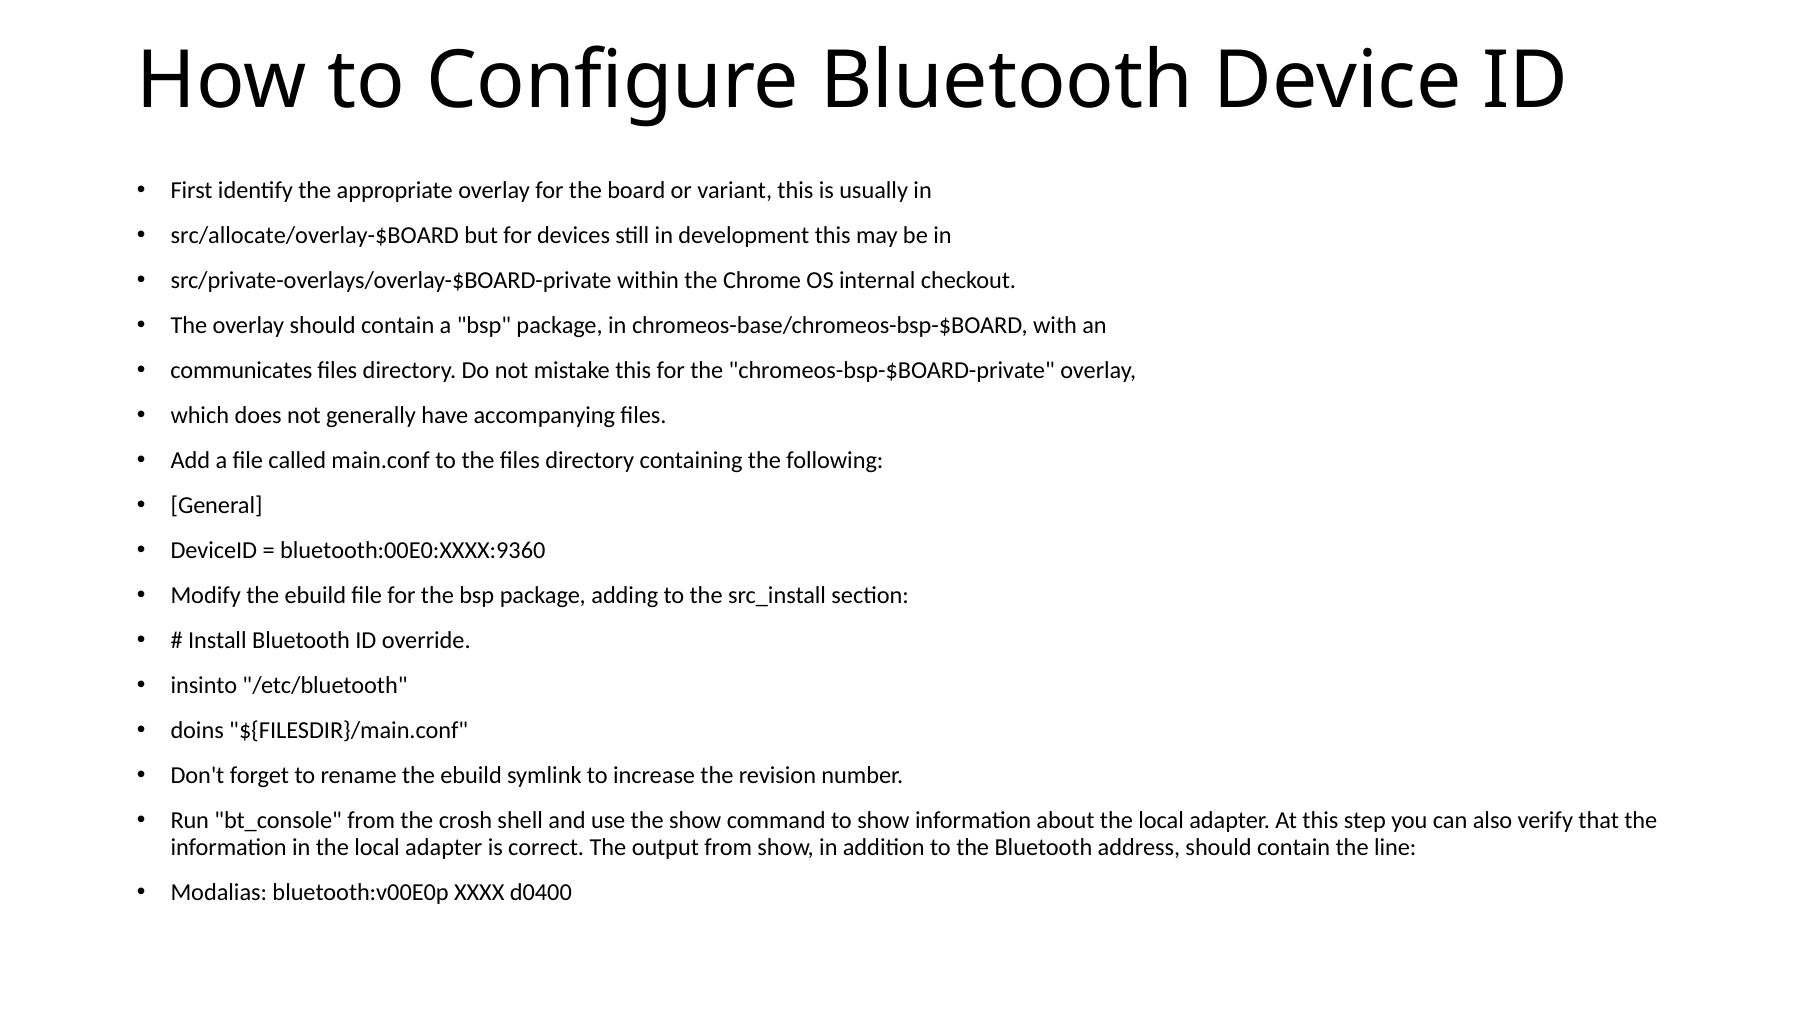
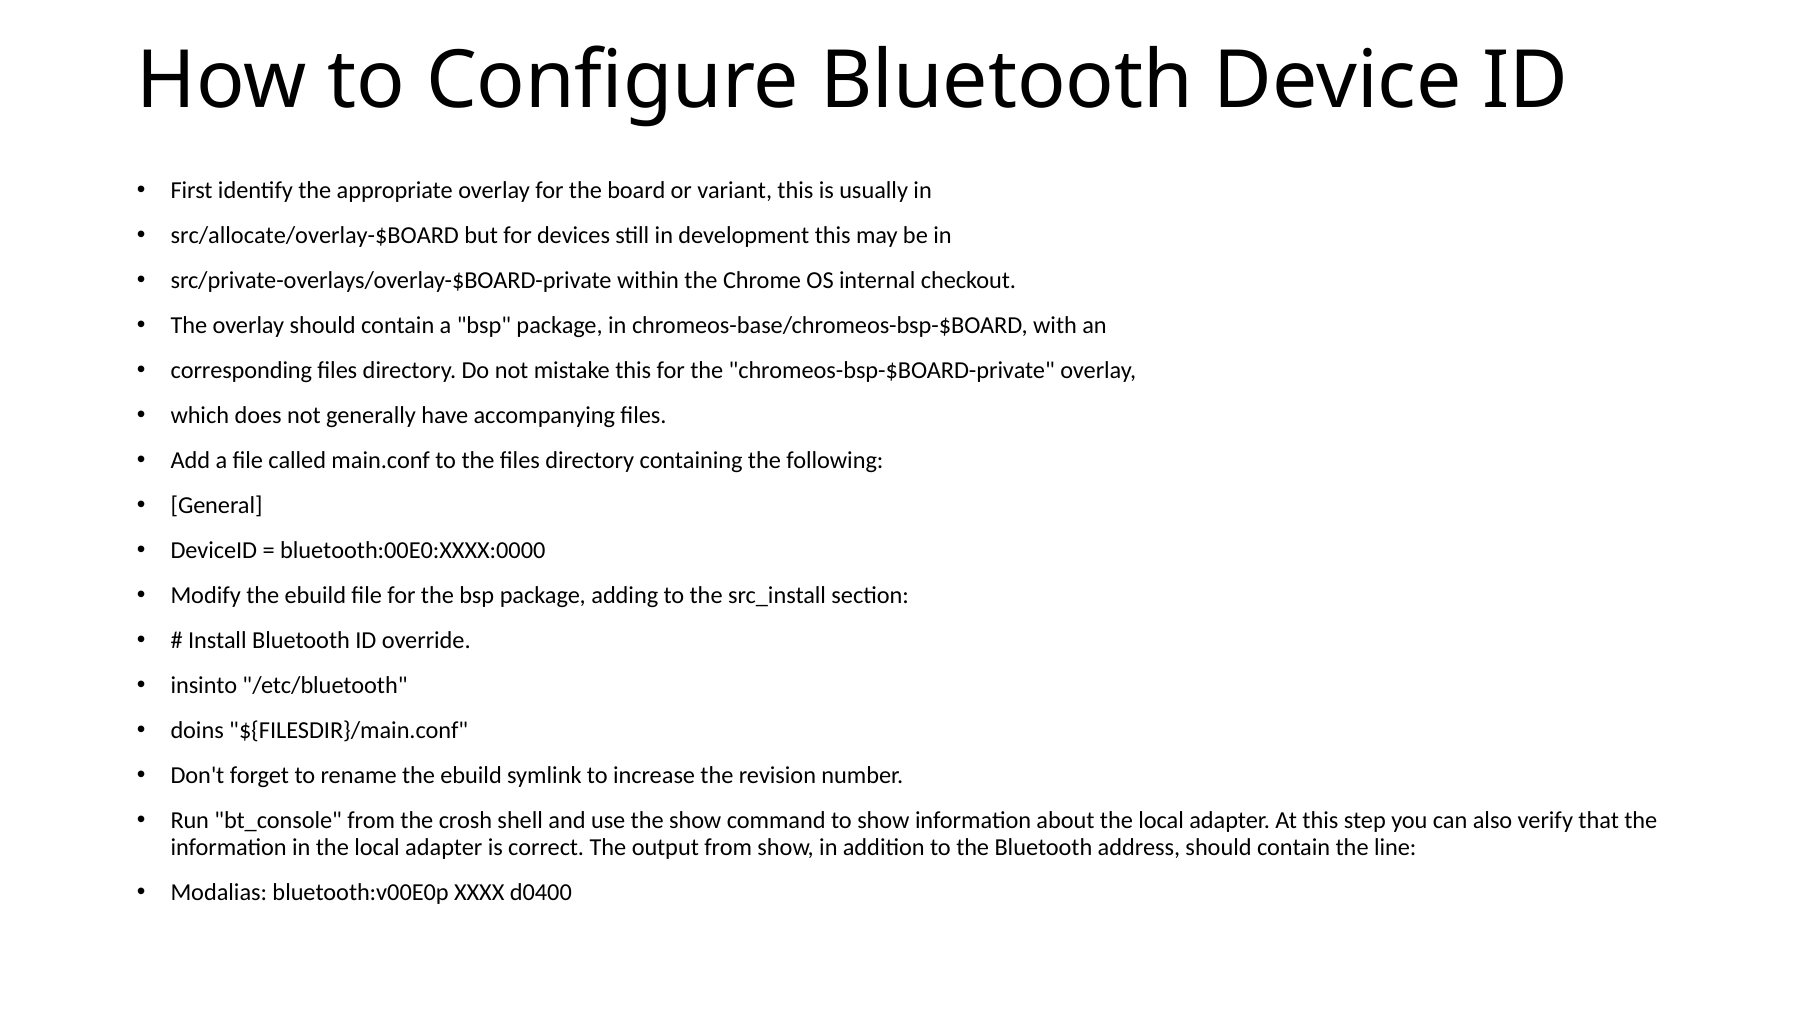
communicates: communicates -> corresponding
bluetooth:00E0:XXXX:9360: bluetooth:00E0:XXXX:9360 -> bluetooth:00E0:XXXX:0000
